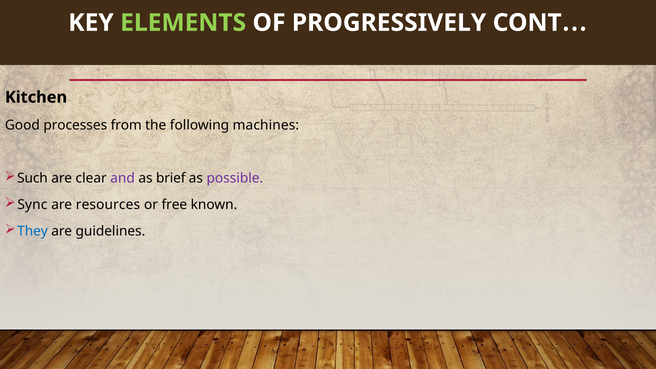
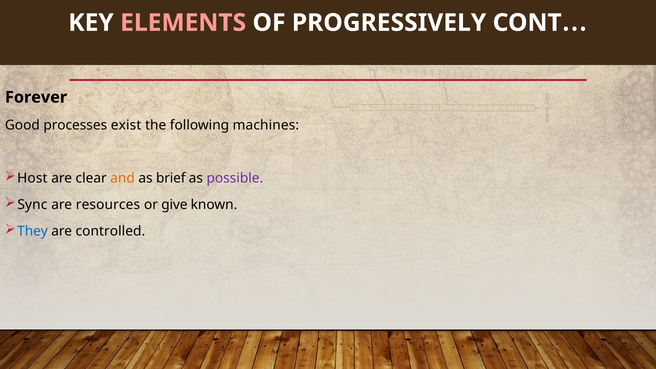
ELEMENTS colour: light green -> pink
Kitchen: Kitchen -> Forever
from: from -> exist
Such: Such -> Host
and colour: purple -> orange
free: free -> give
guidelines: guidelines -> controlled
